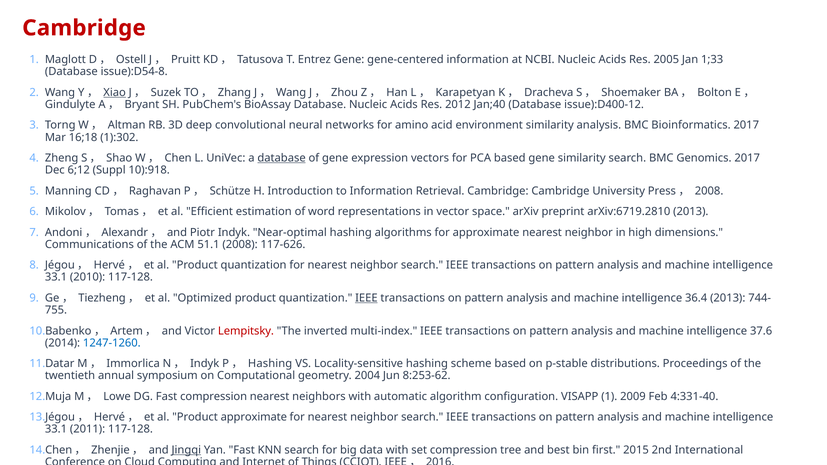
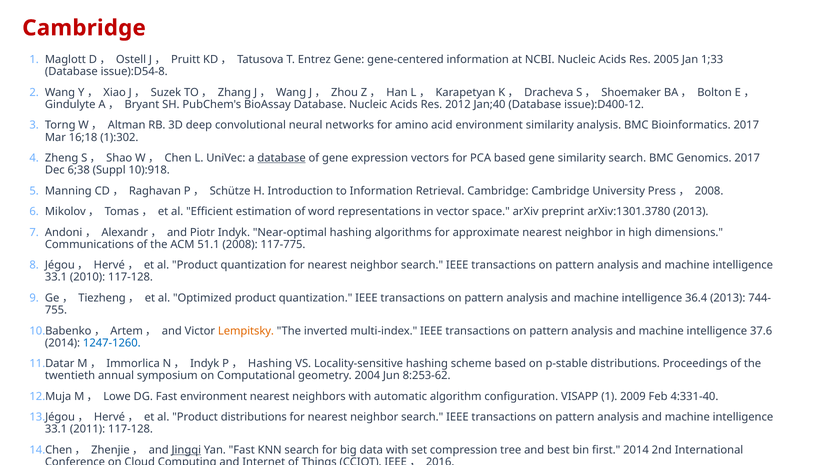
Xiao underline: present -> none
6;12: 6;12 -> 6;38
arXiv:6719.2810: arXiv:6719.2810 -> arXiv:1301.3780
117-626: 117-626 -> 117-775
IEEE at (366, 298) underline: present -> none
Lempitsky at (246, 331) colour: red -> orange
Fast compression: compression -> environment
Product approximate: approximate -> distributions
first 2015: 2015 -> 2014
